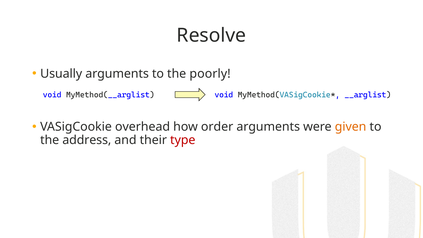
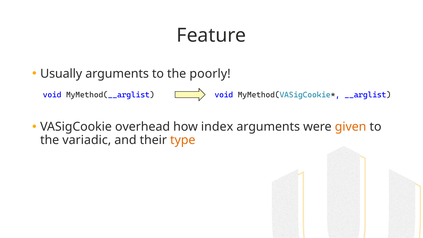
Resolve: Resolve -> Feature
order: order -> index
address: address -> variadic
type colour: red -> orange
